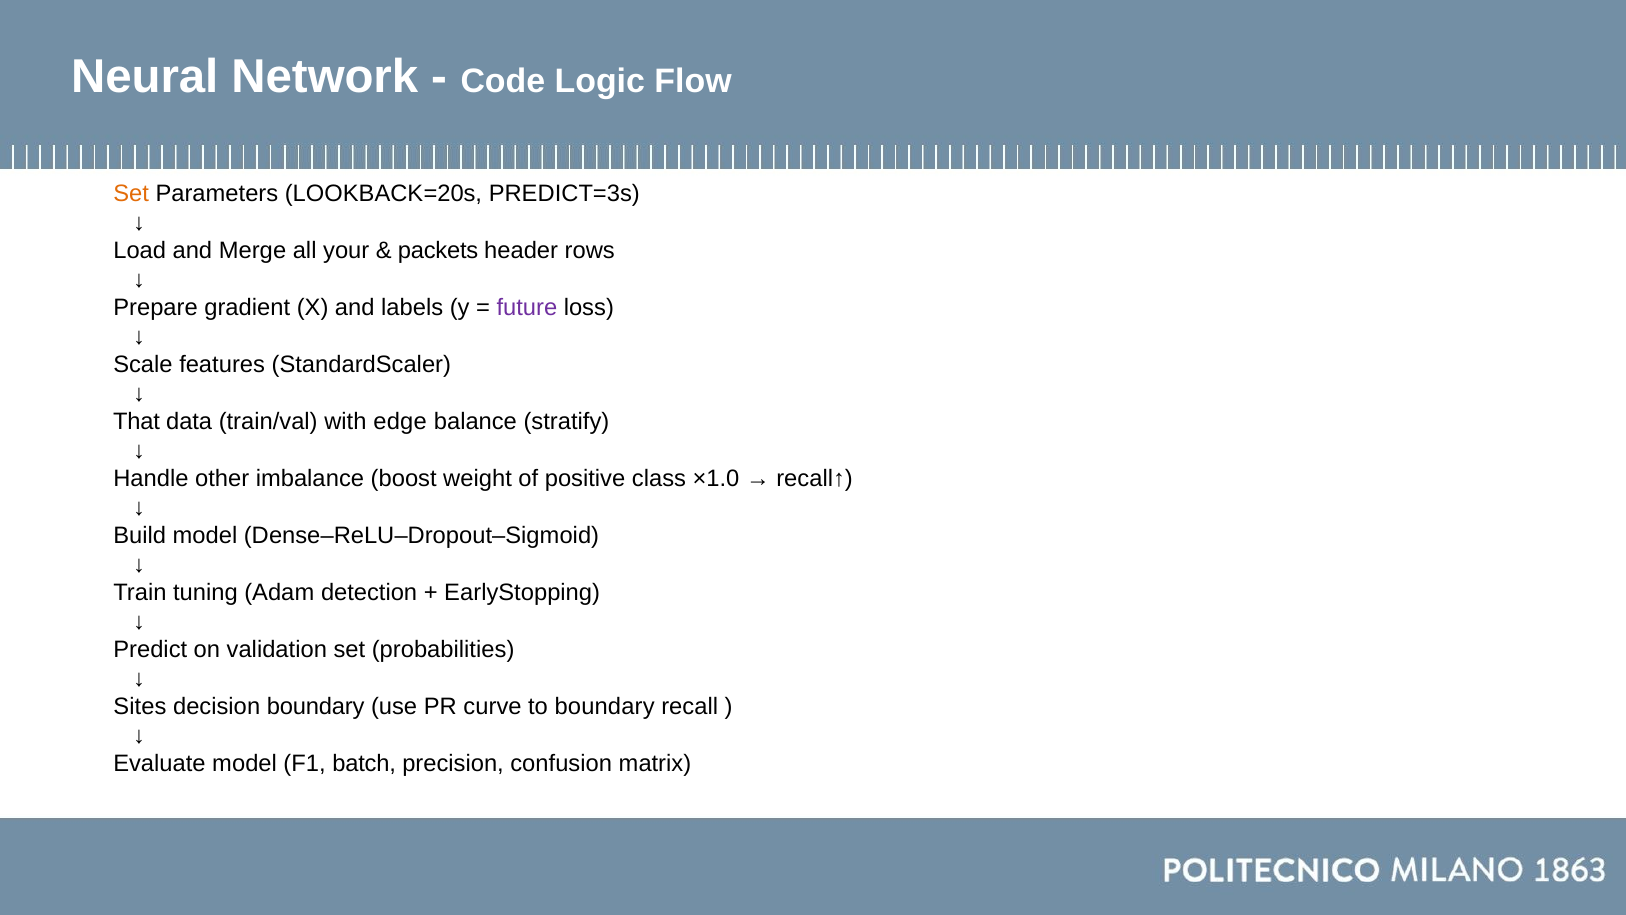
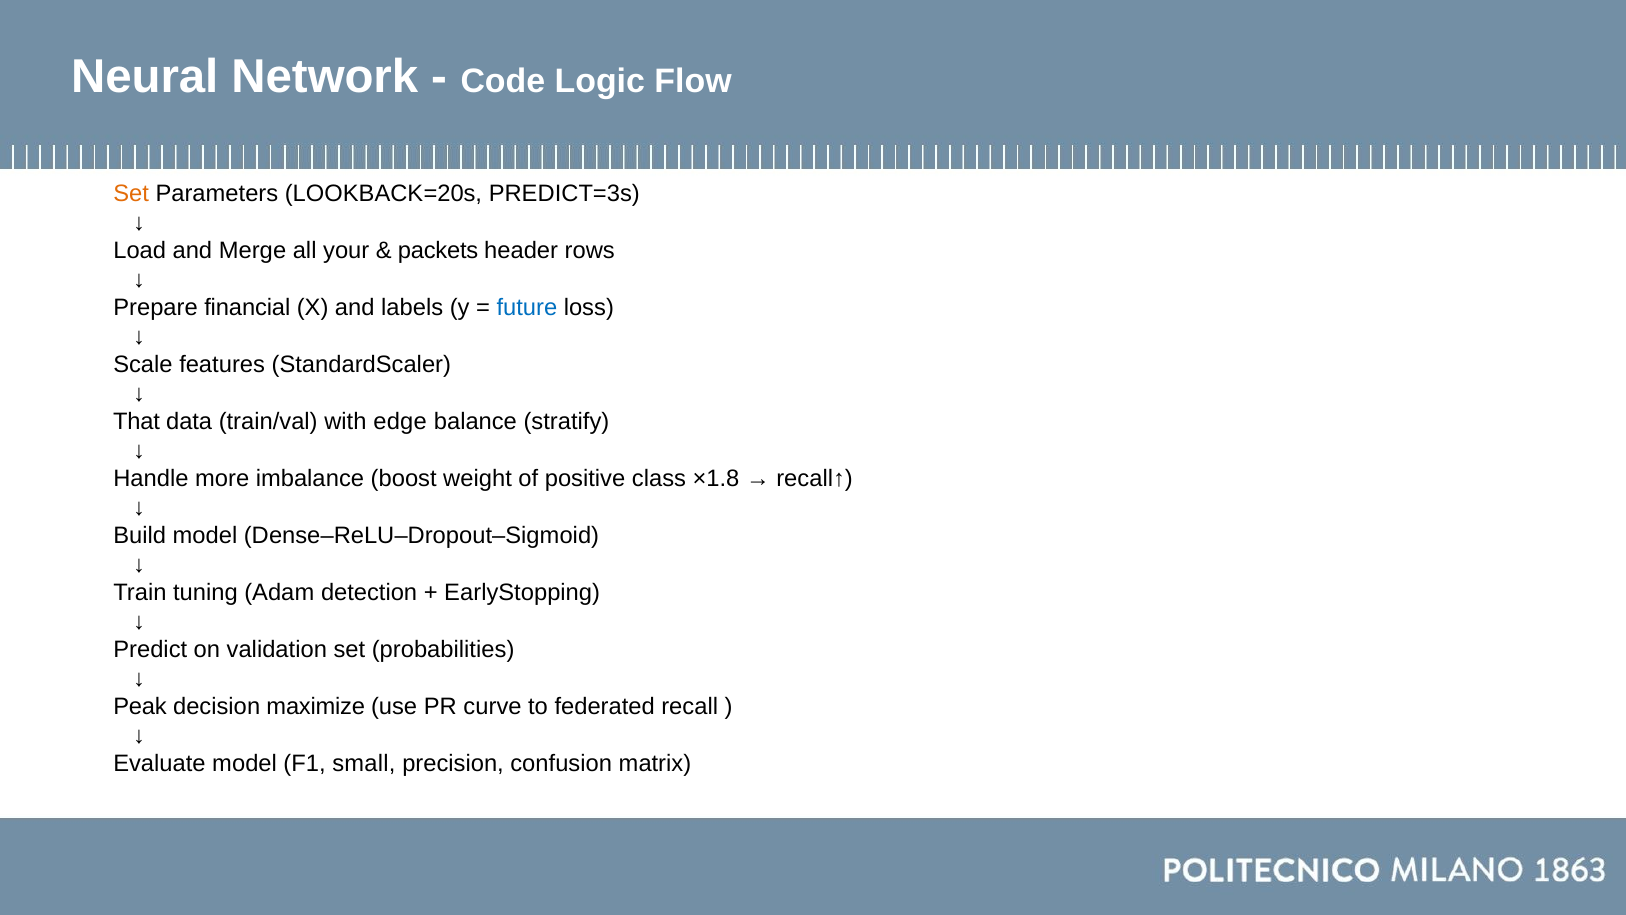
gradient: gradient -> financial
future colour: purple -> blue
other: other -> more
×1.0: ×1.0 -> ×1.8
Sites: Sites -> Peak
decision boundary: boundary -> maximize
to boundary: boundary -> federated
batch: batch -> small
